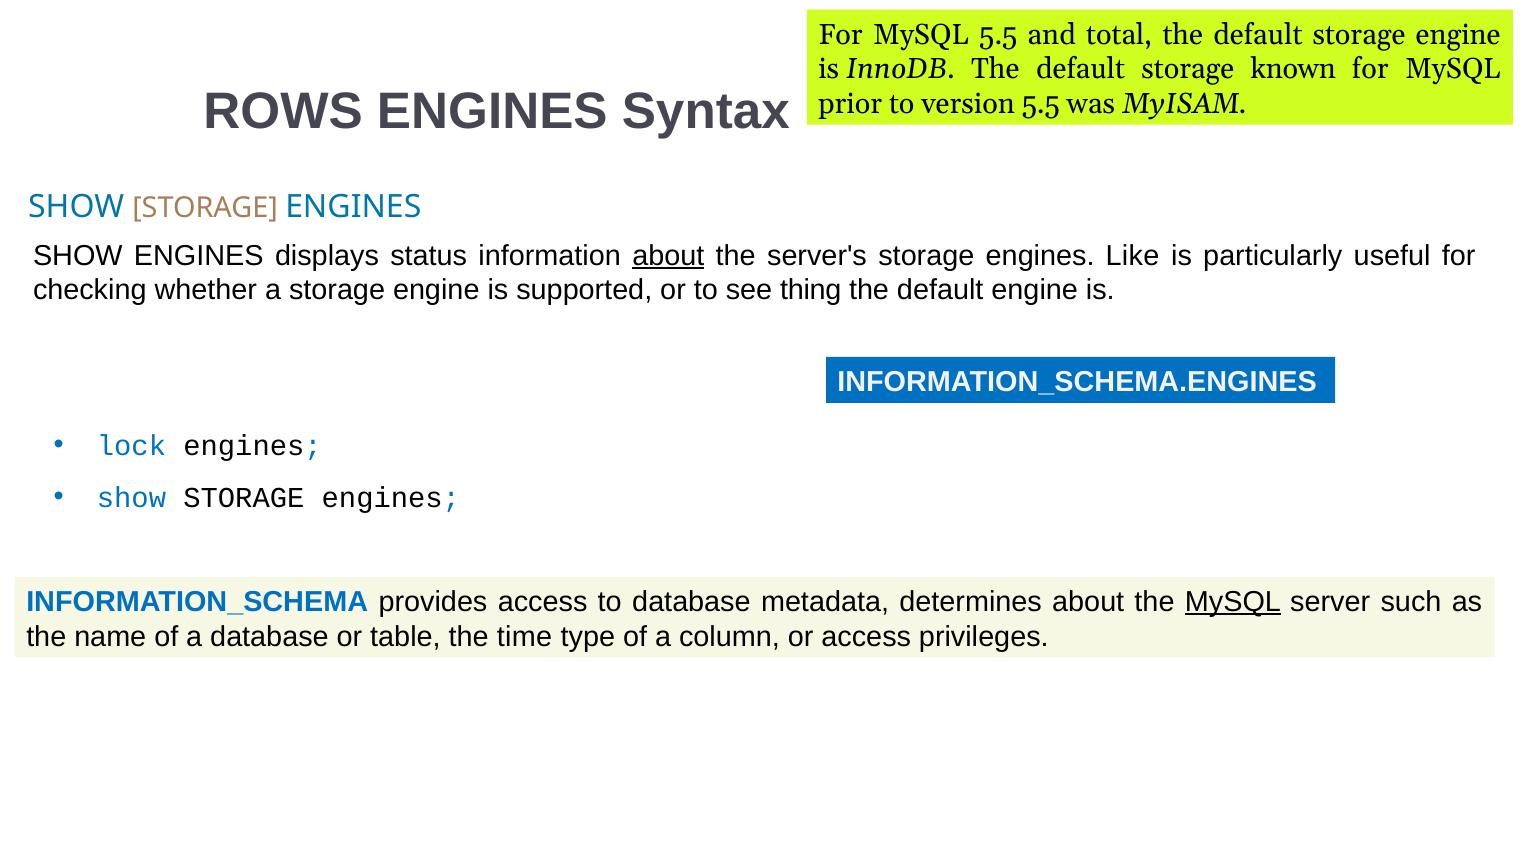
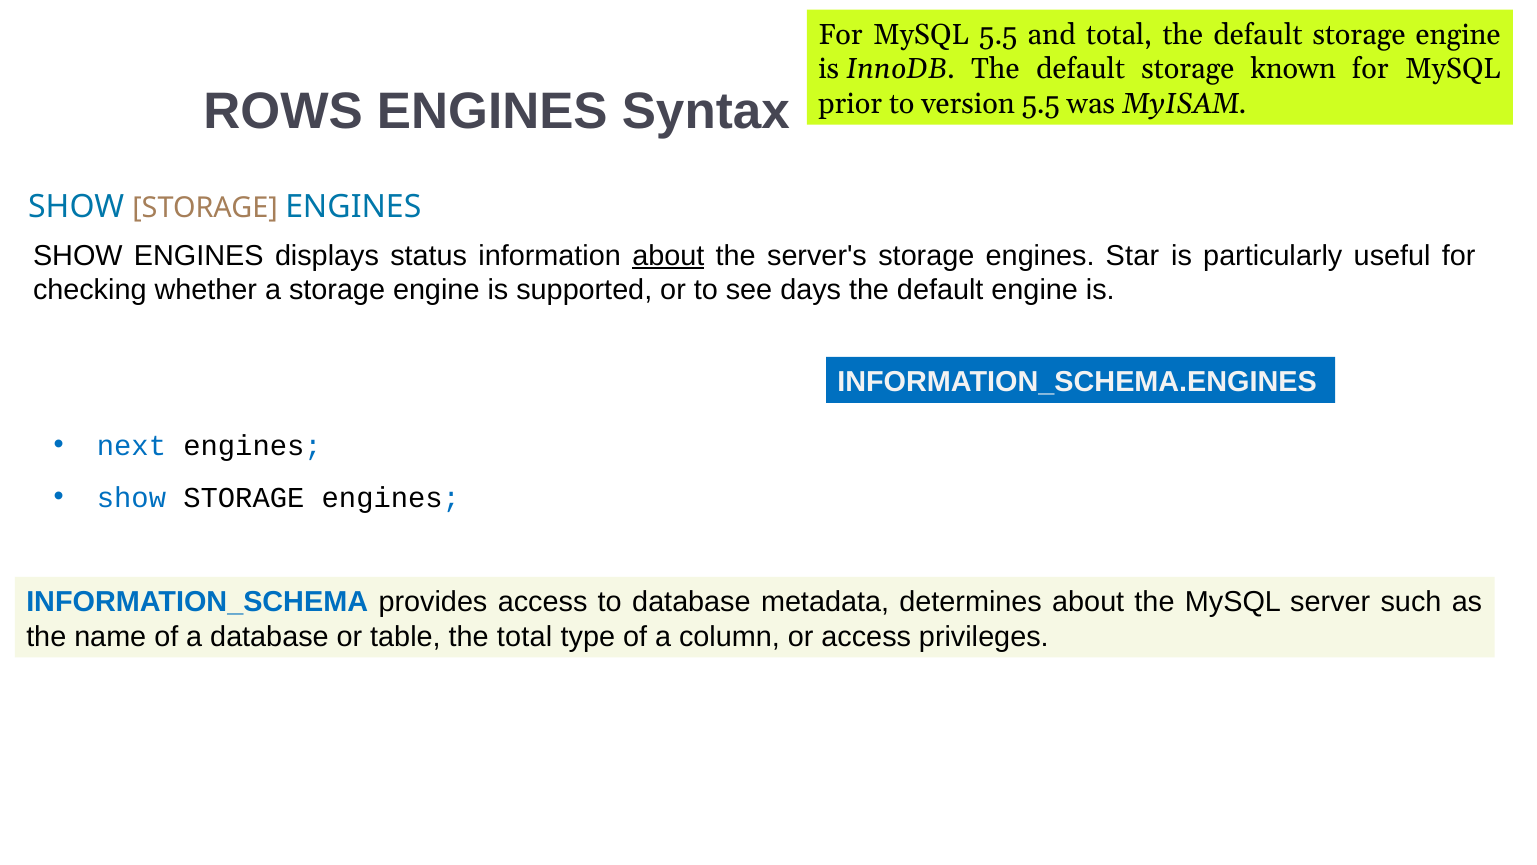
Like: Like -> Star
thing: thing -> days
lock: lock -> next
MySQL at (1233, 602) underline: present -> none
the time: time -> total
